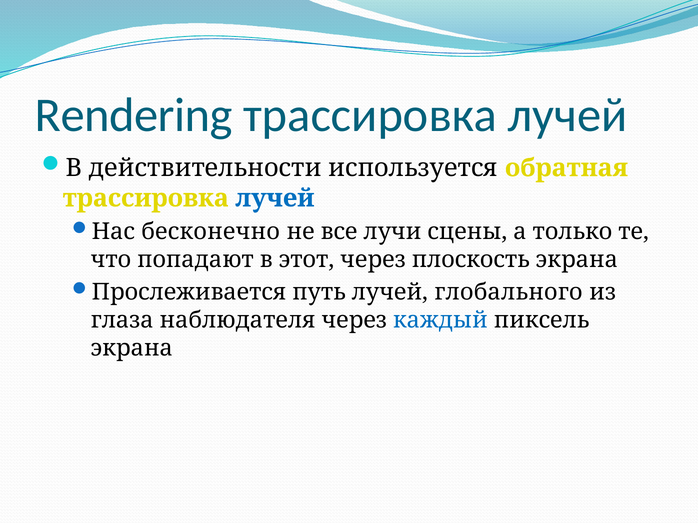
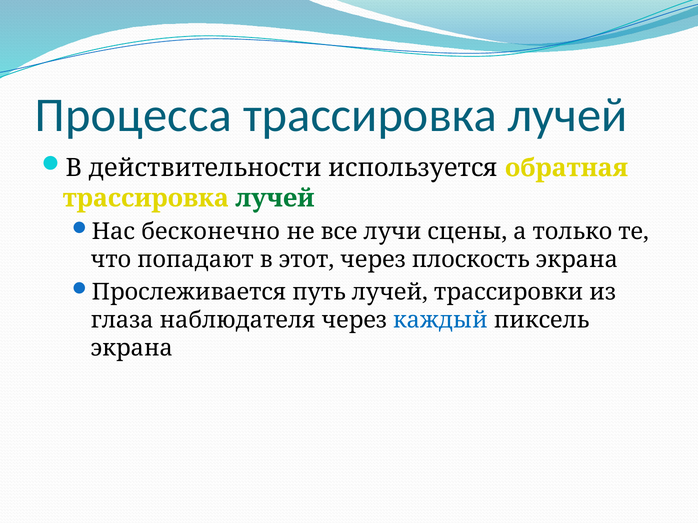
Rendering: Rendering -> Процесса
лучей at (275, 198) colour: blue -> green
глобального: глобального -> трассировки
